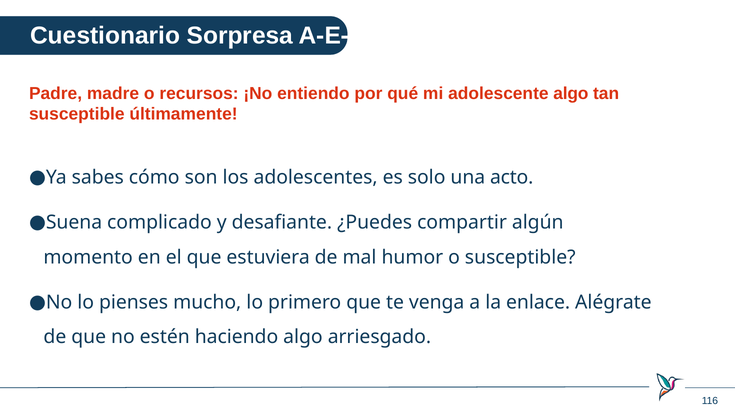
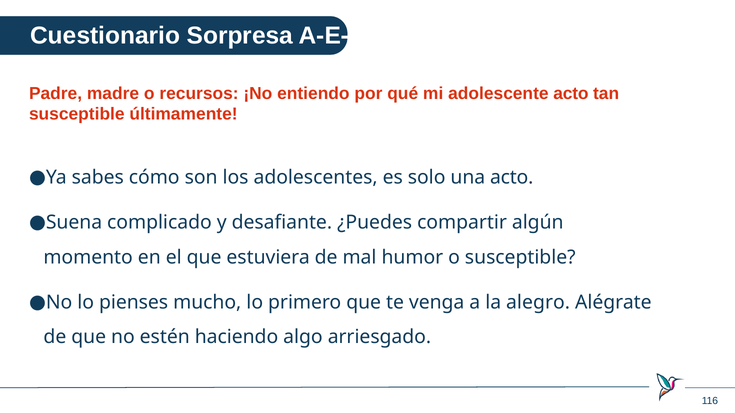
adolescente algo: algo -> acto
enlace: enlace -> alegro
